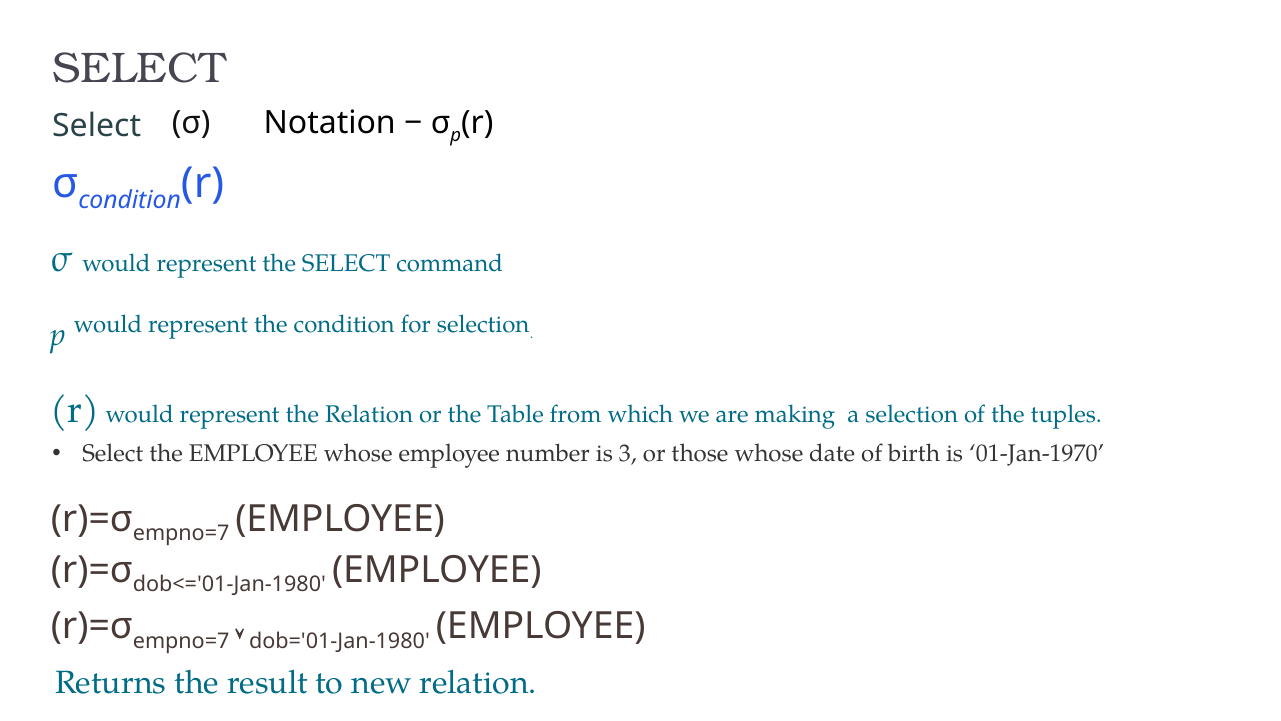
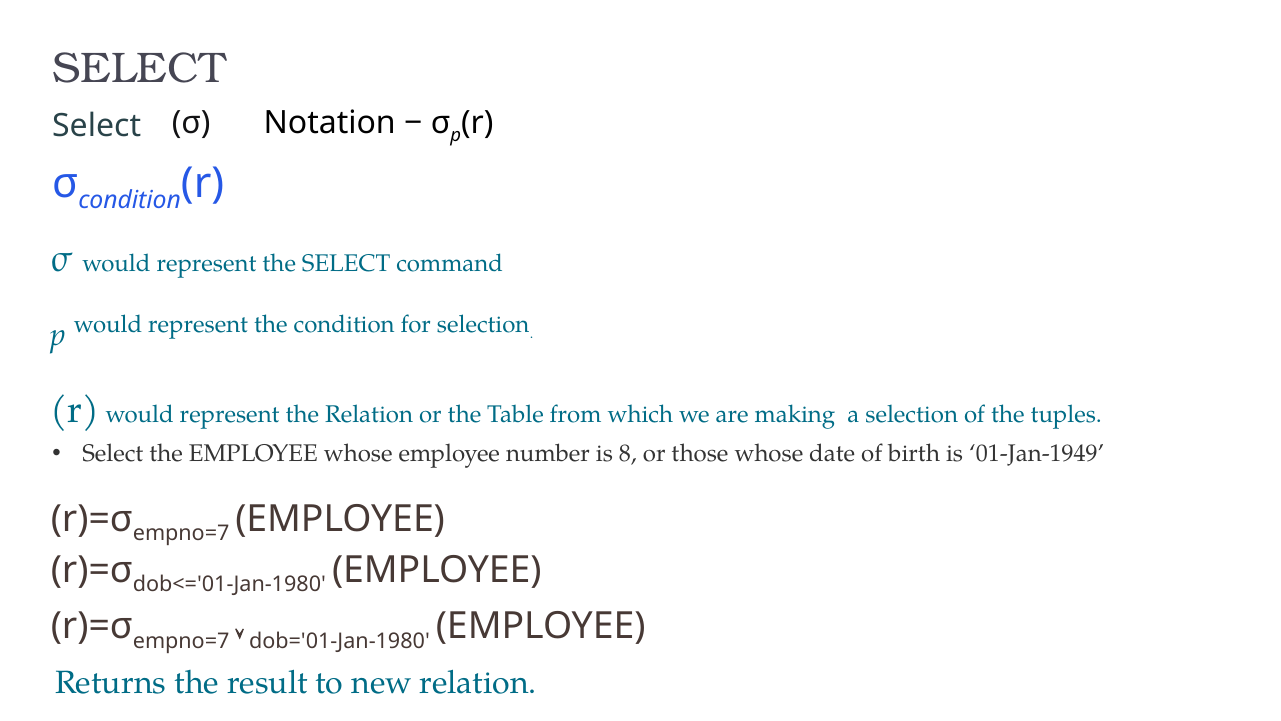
3: 3 -> 8
01-Jan-1970: 01-Jan-1970 -> 01-Jan-1949
